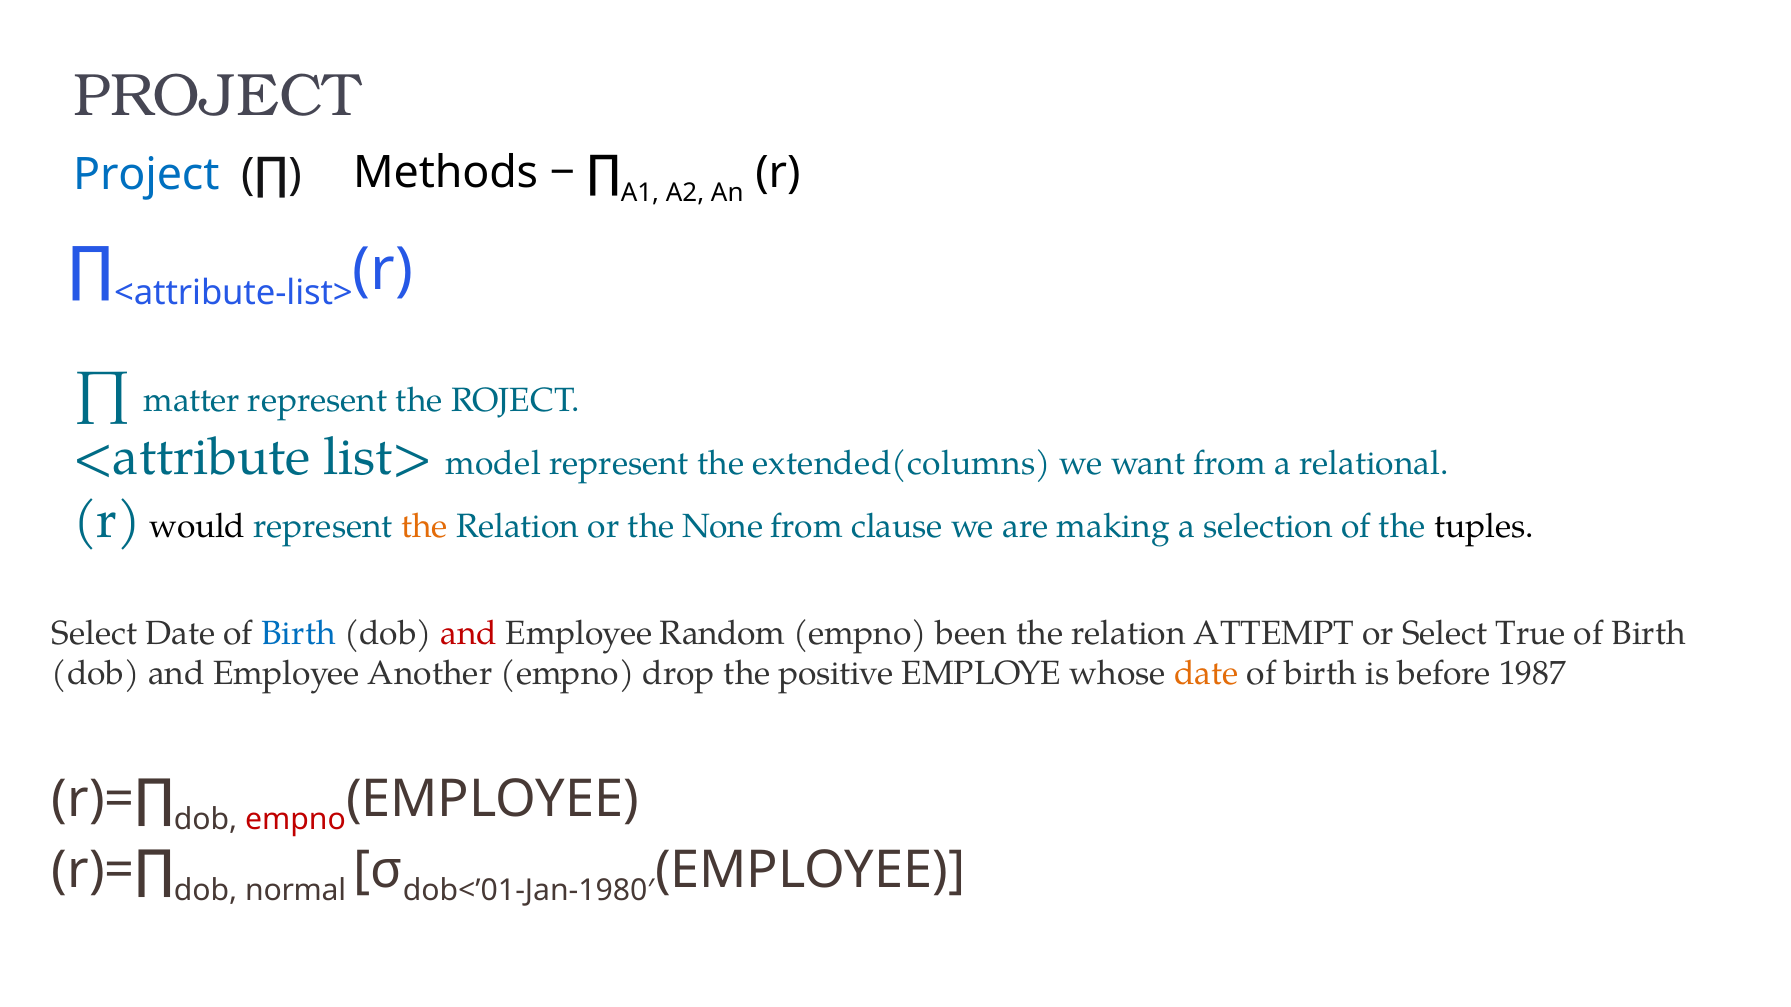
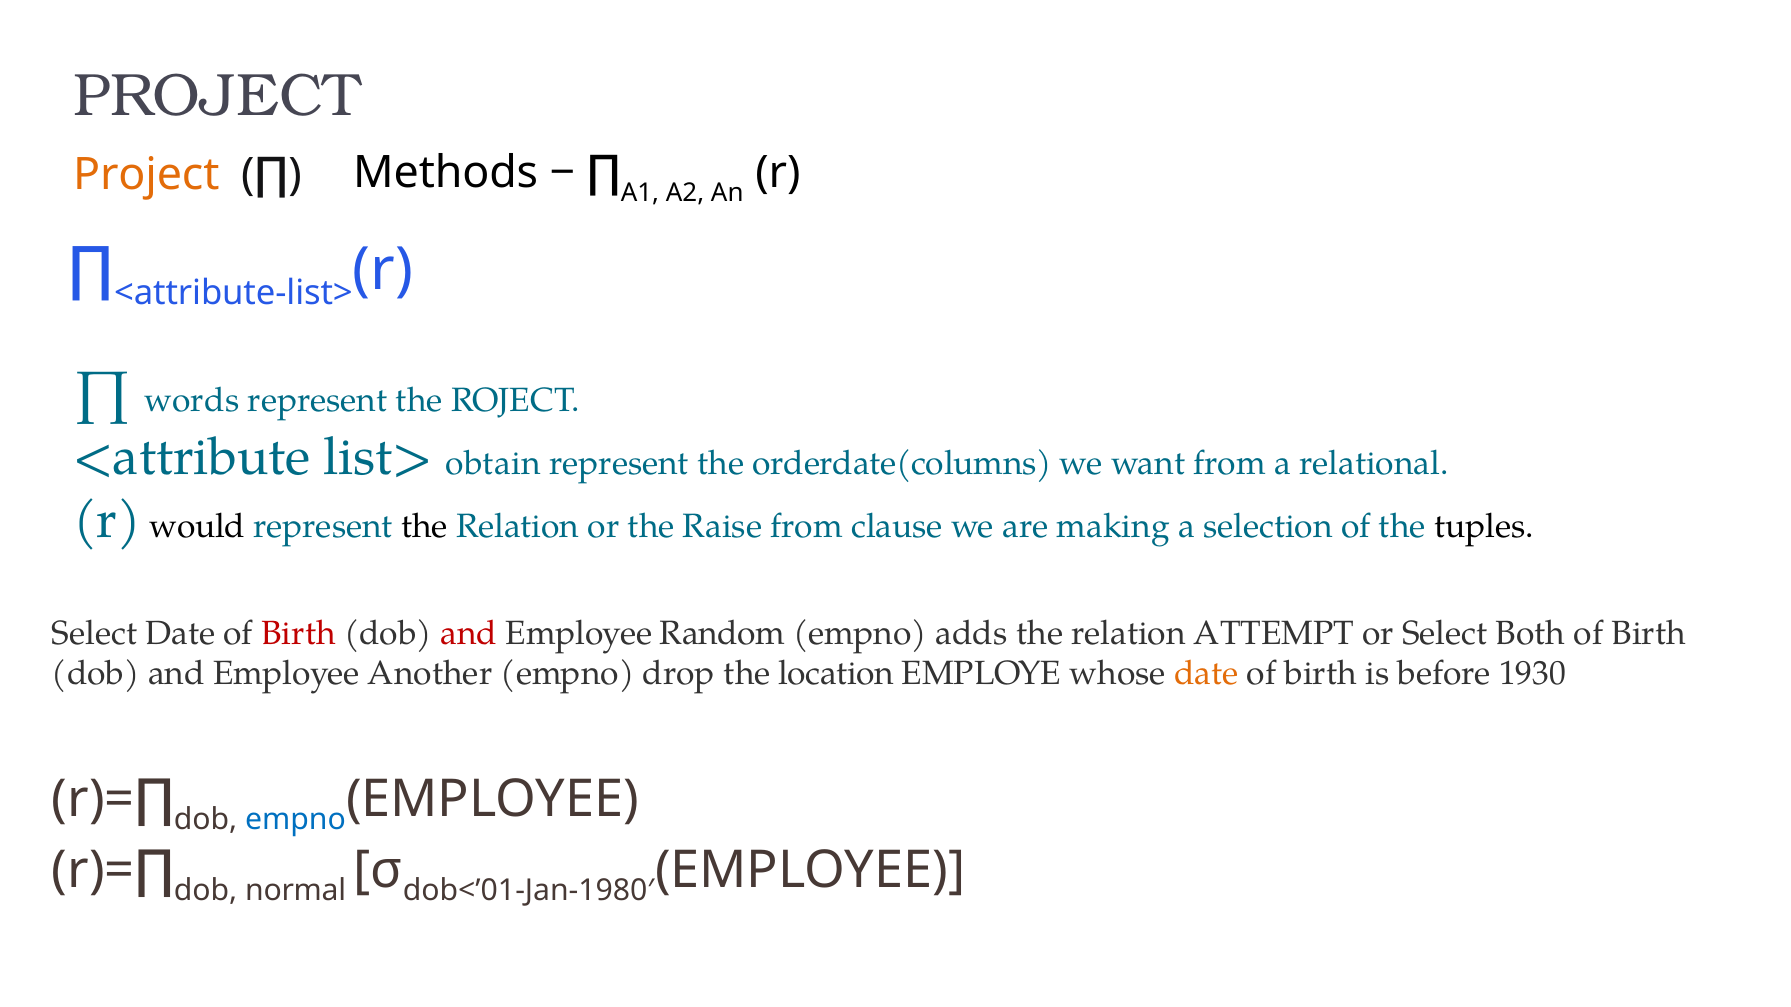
Project at (146, 175) colour: blue -> orange
matter: matter -> words
model: model -> obtain
extended(columns: extended(columns -> orderdate(columns
the at (425, 526) colour: orange -> black
None: None -> Raise
Birth at (299, 634) colour: blue -> red
been: been -> adds
True: True -> Both
positive: positive -> location
1987: 1987 -> 1930
empno at (296, 820) colour: red -> blue
